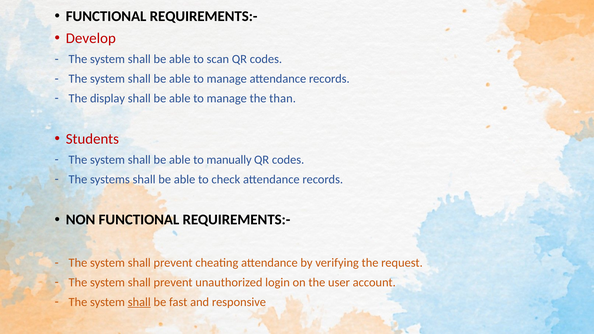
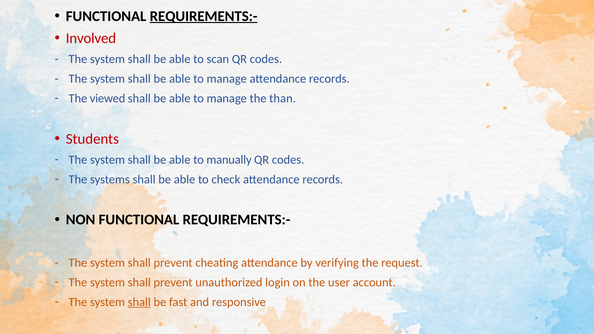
REQUIREMENTS:- at (204, 16) underline: none -> present
Develop: Develop -> Involved
display: display -> viewed
